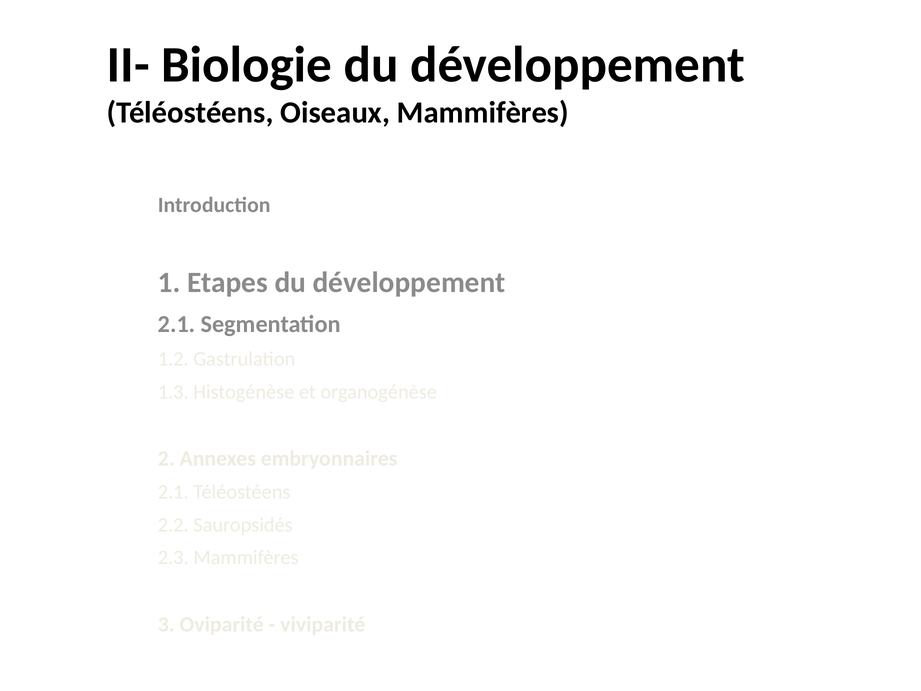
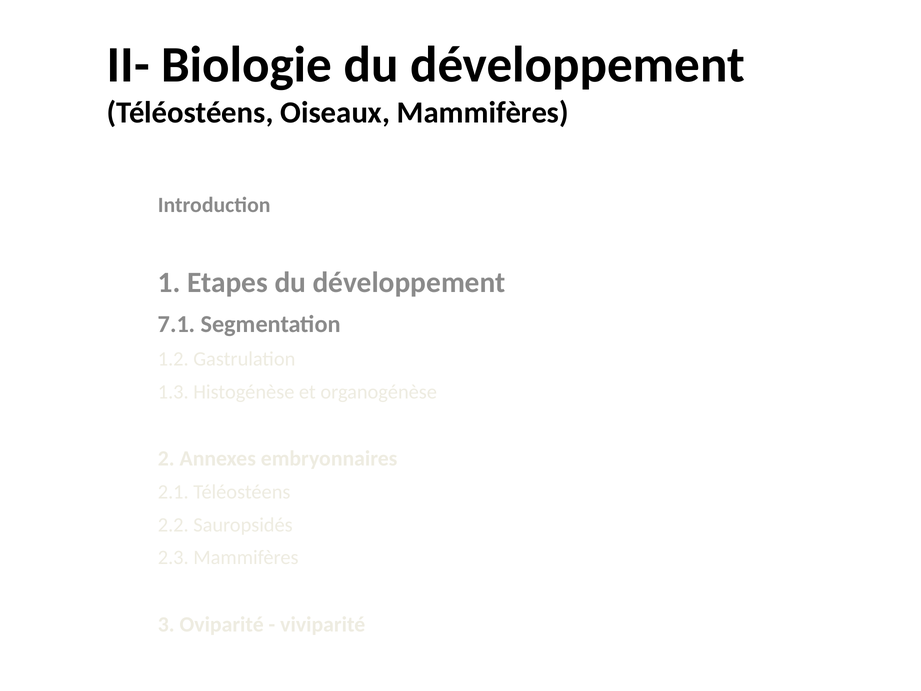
2.1 at (177, 324): 2.1 -> 7.1
